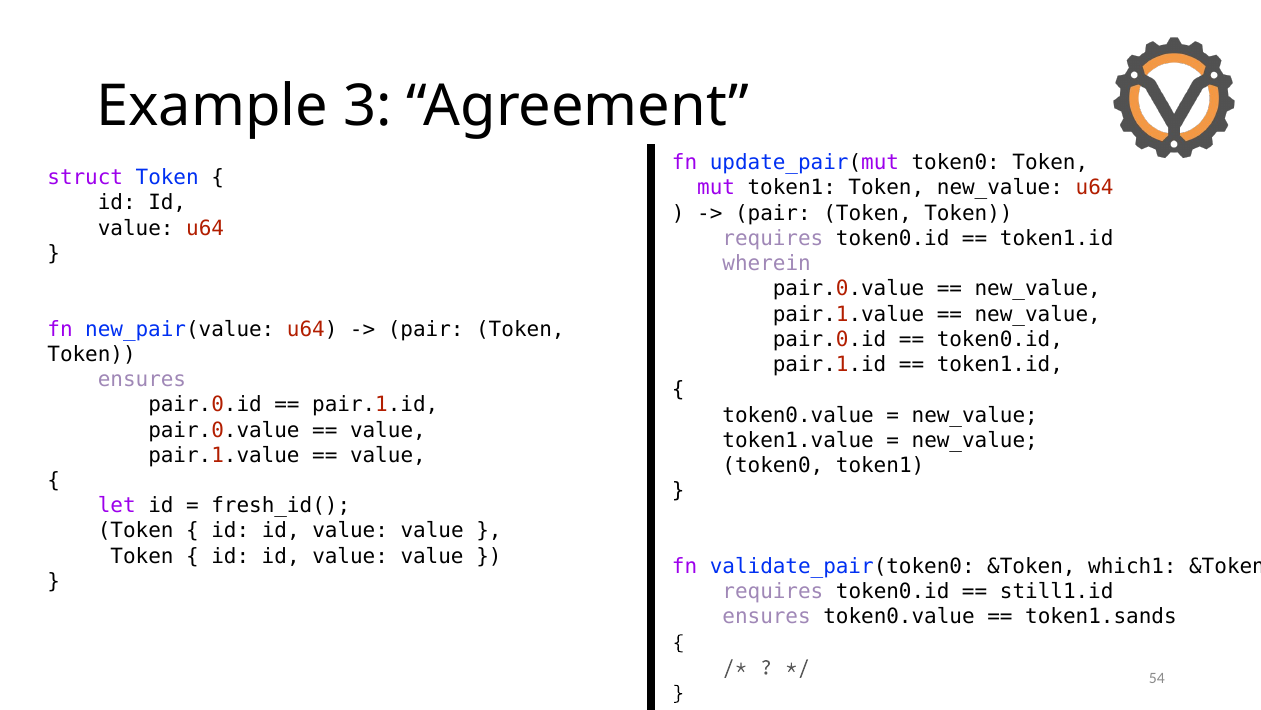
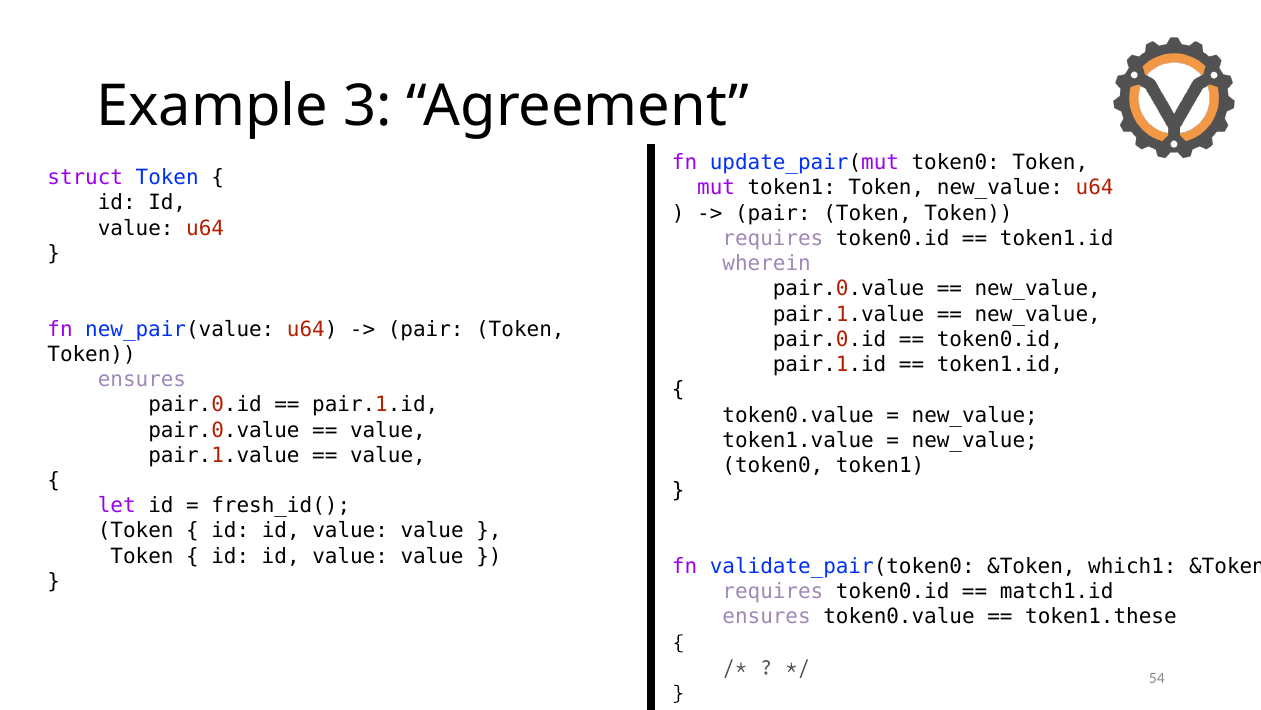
still1.id: still1.id -> match1.id
token1.sands: token1.sands -> token1.these
